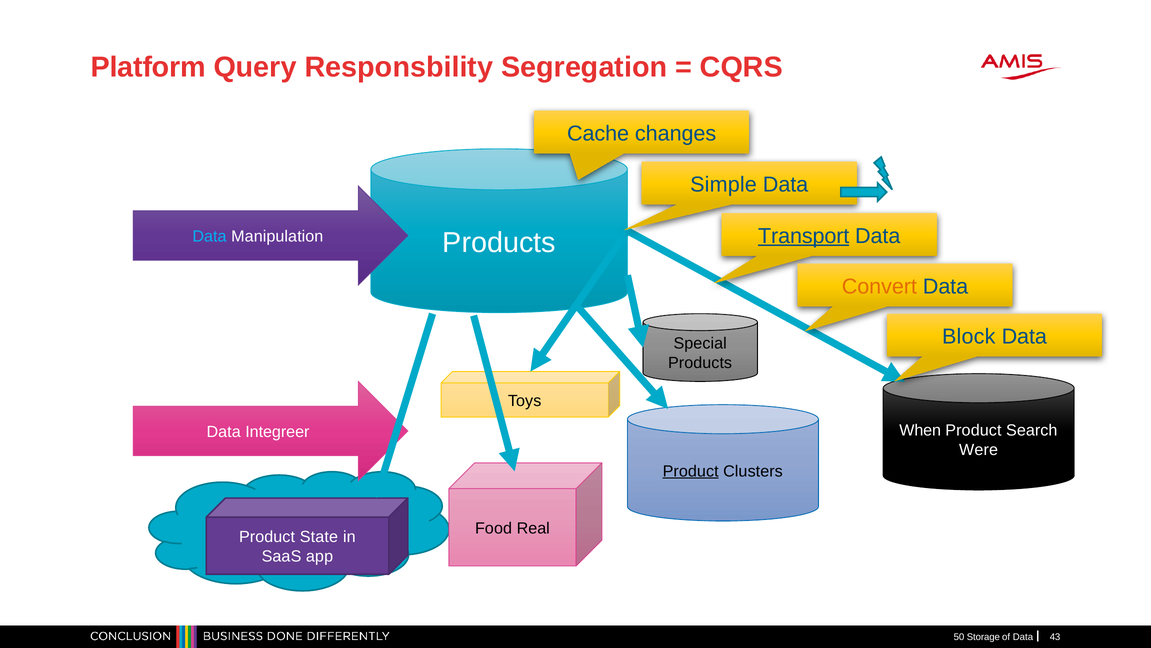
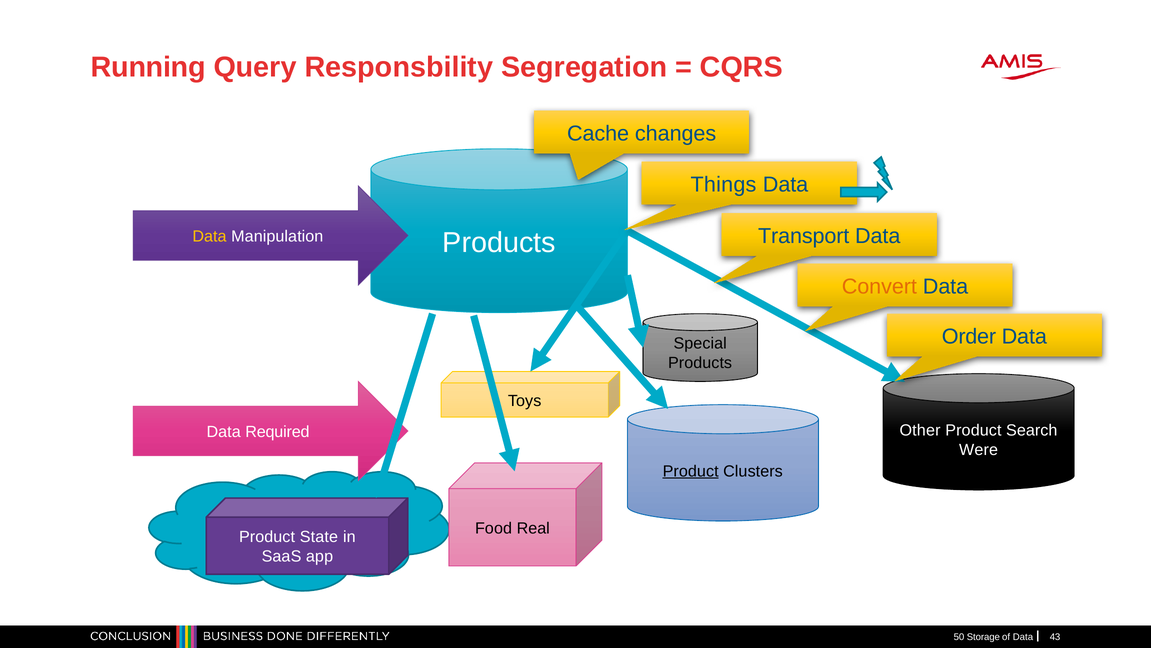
Platform: Platform -> Running
Simple: Simple -> Things
Transport underline: present -> none
Data at (210, 236) colour: light blue -> yellow
Block: Block -> Order
When: When -> Other
Integreer: Integreer -> Required
